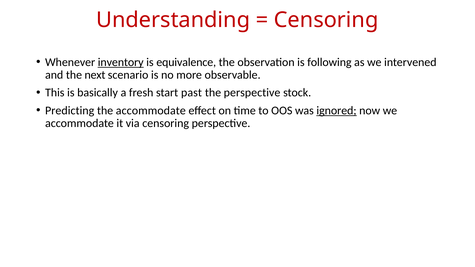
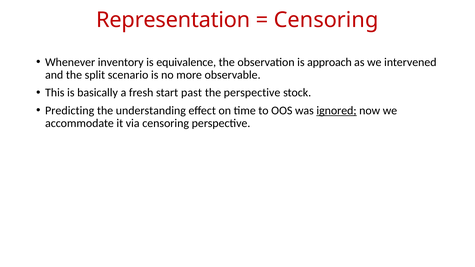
Understanding: Understanding -> Representation
inventory underline: present -> none
following: following -> approach
next: next -> split
the accommodate: accommodate -> understanding
